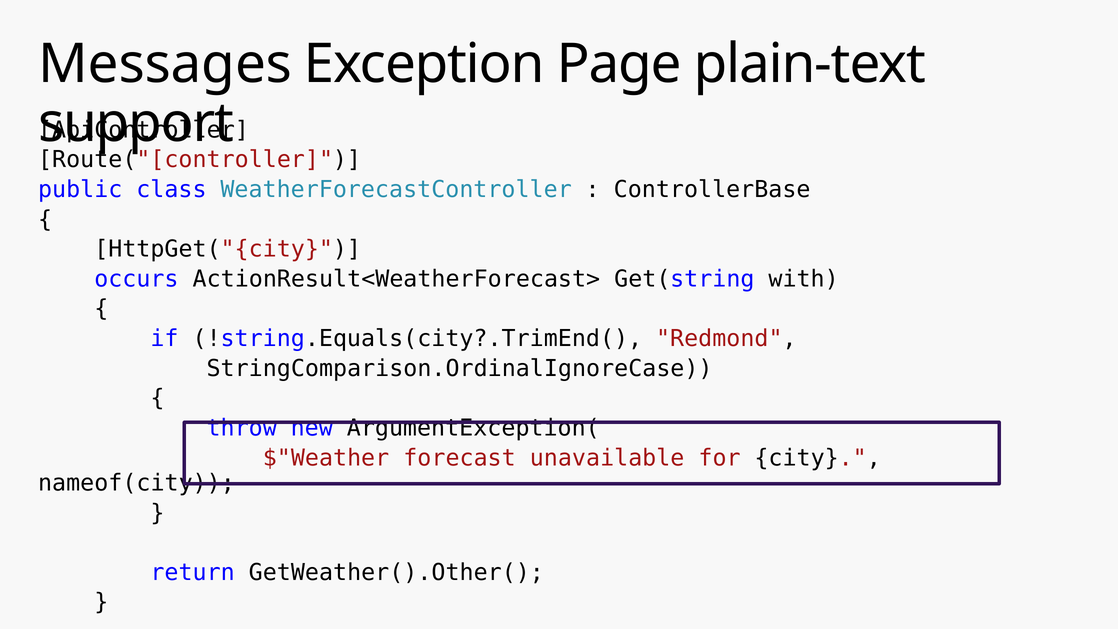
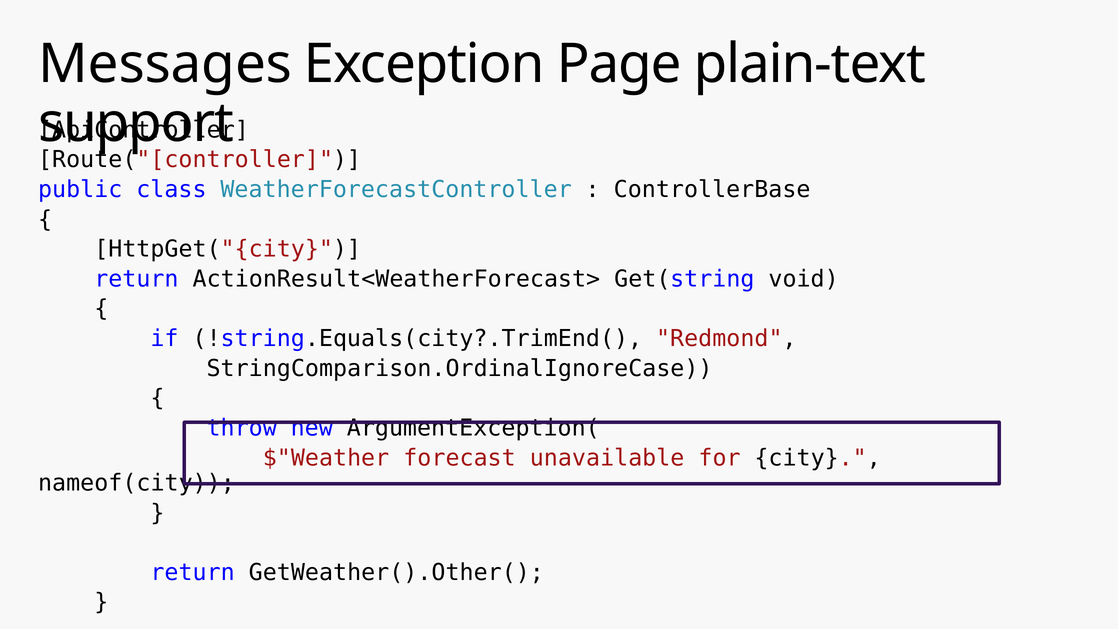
occurs at (136, 279): occurs -> return
with: with -> void
